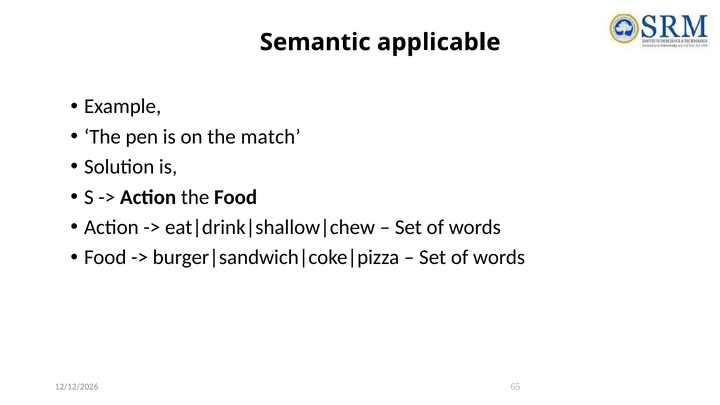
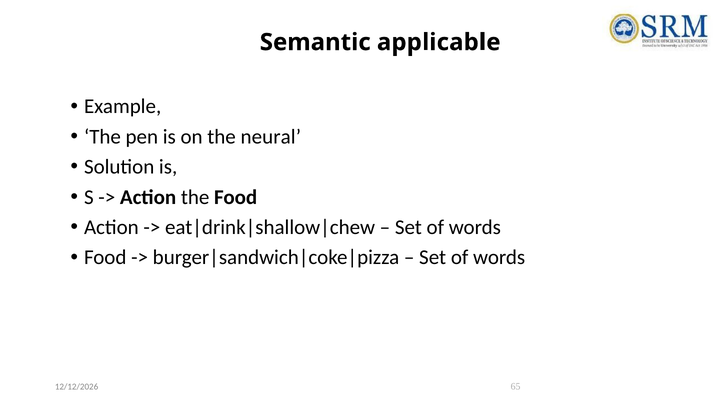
match: match -> neural
